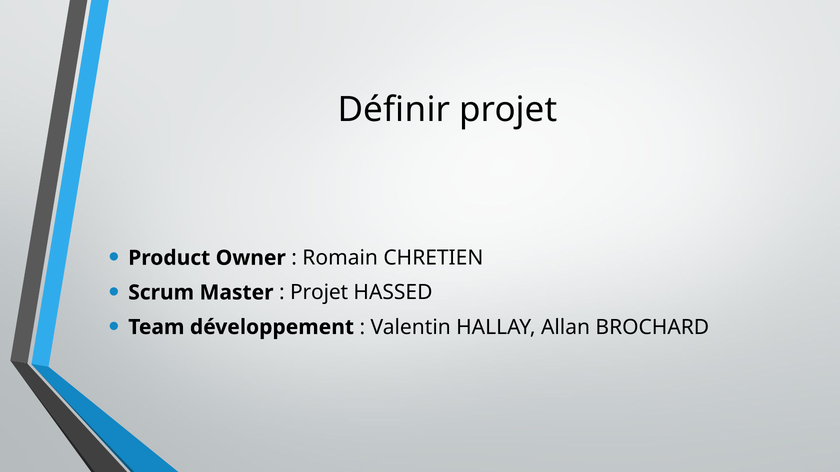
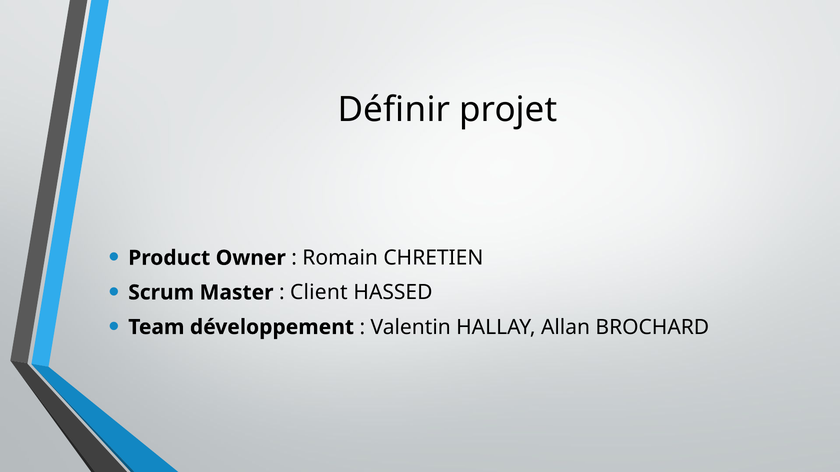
Projet at (319, 293): Projet -> Client
